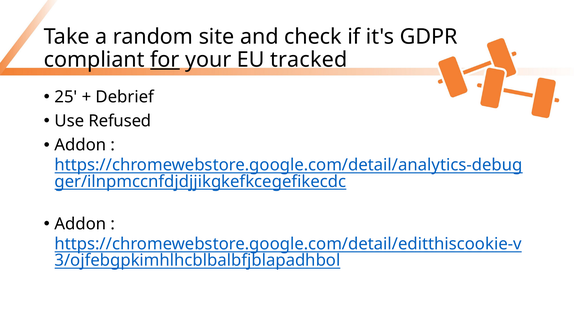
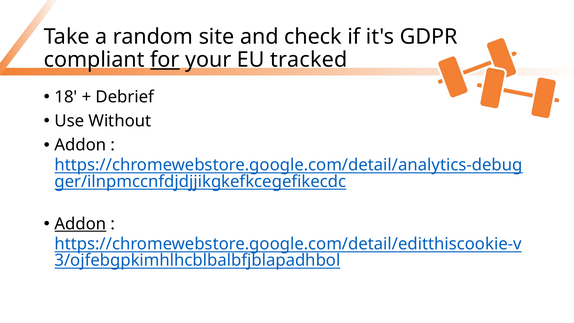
25: 25 -> 18
Refused: Refused -> Without
Addon at (80, 224) underline: none -> present
